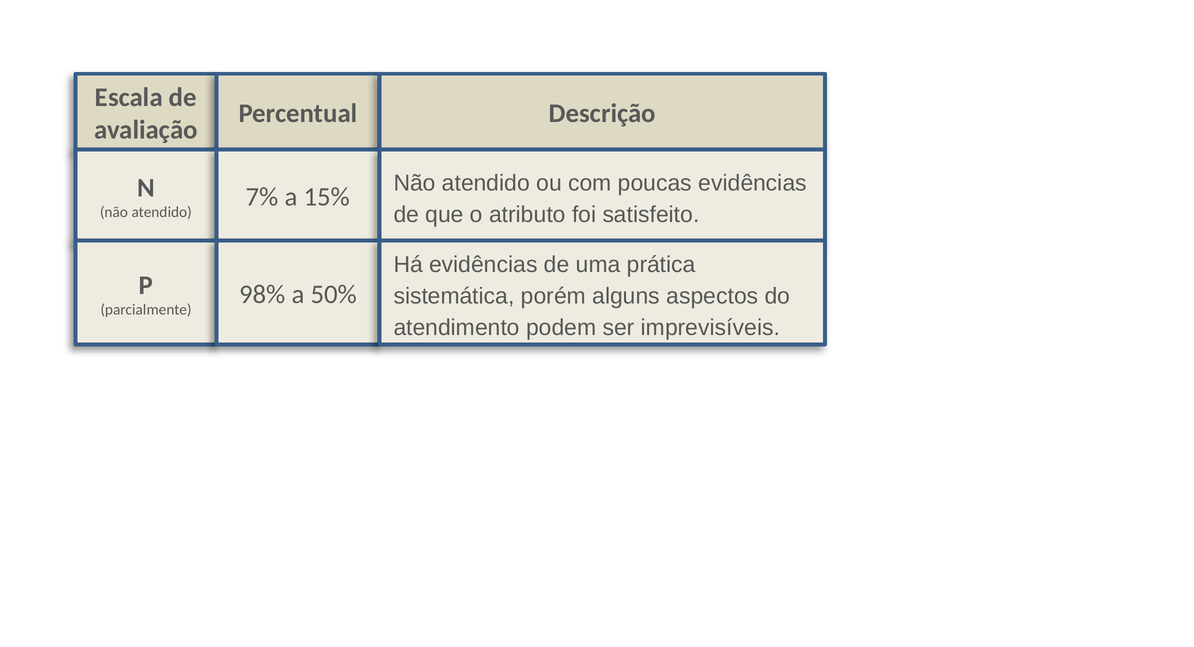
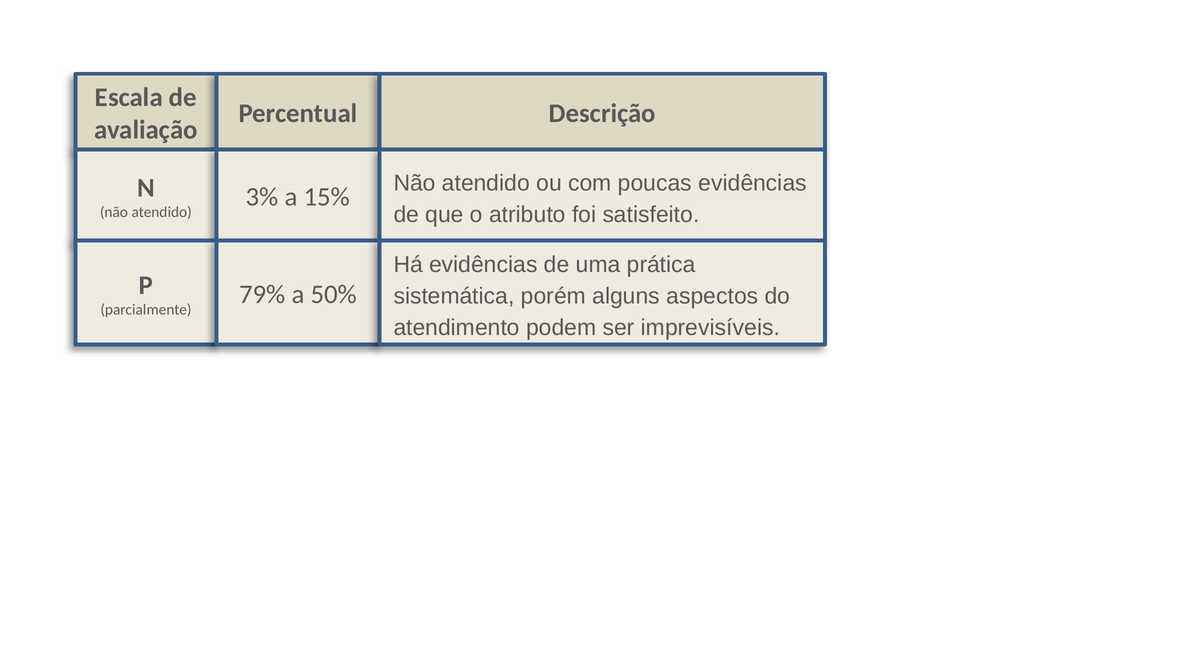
7%: 7% -> 3%
98%: 98% -> 79%
